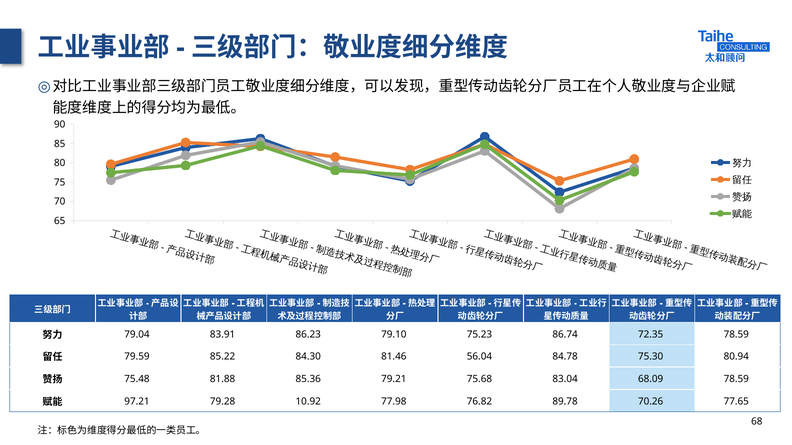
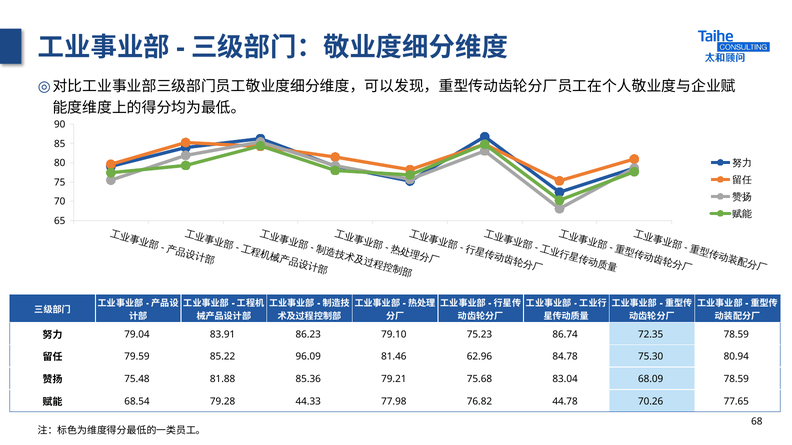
84.30: 84.30 -> 96.09
56.04: 56.04 -> 62.96
97.21: 97.21 -> 68.54
10.92: 10.92 -> 44.33
89.78: 89.78 -> 44.78
